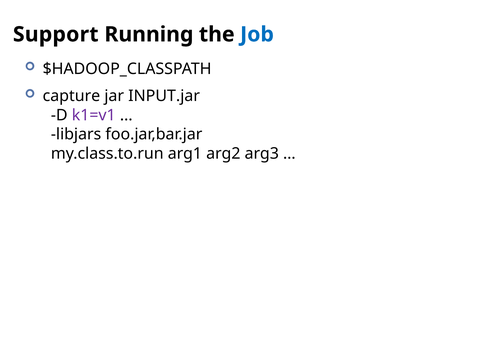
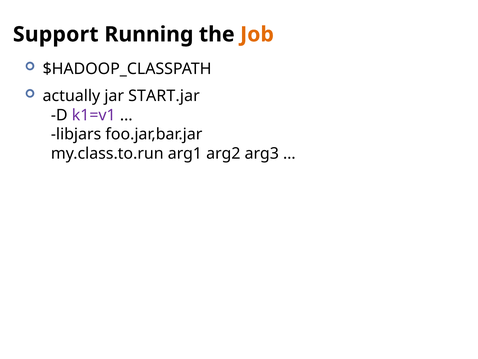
Job colour: blue -> orange
capture: capture -> actually
INPUT.jar: INPUT.jar -> START.jar
